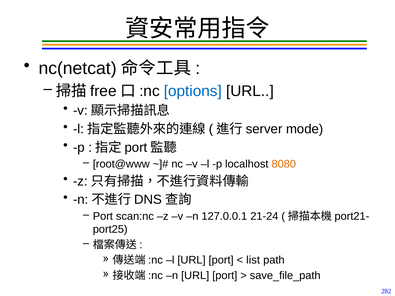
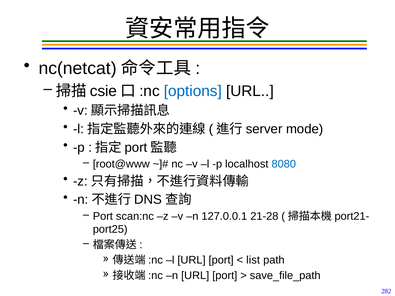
free: free -> csie
8080 colour: orange -> blue
21-24: 21-24 -> 21-28
